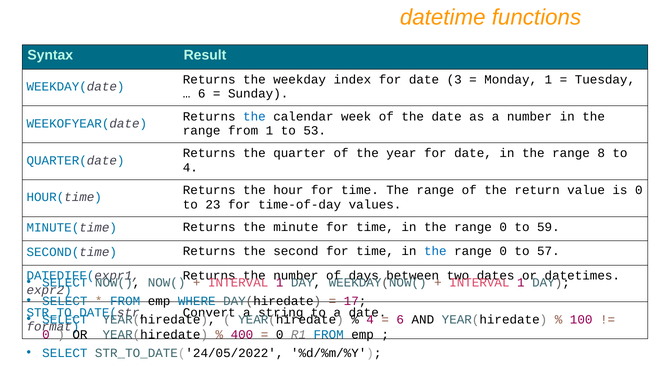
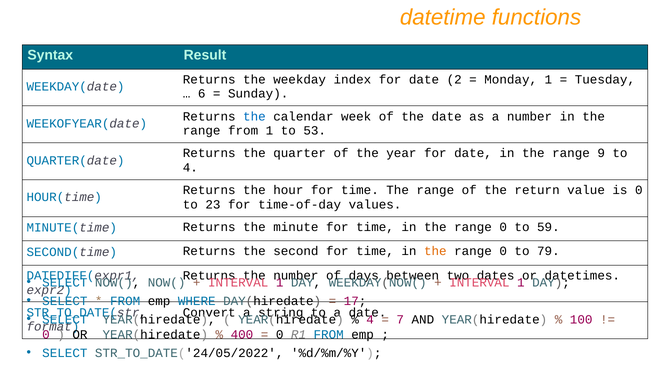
3: 3 -> 2
8: 8 -> 9
the at (435, 251) colour: blue -> orange
57: 57 -> 79
6 at (400, 319): 6 -> 7
